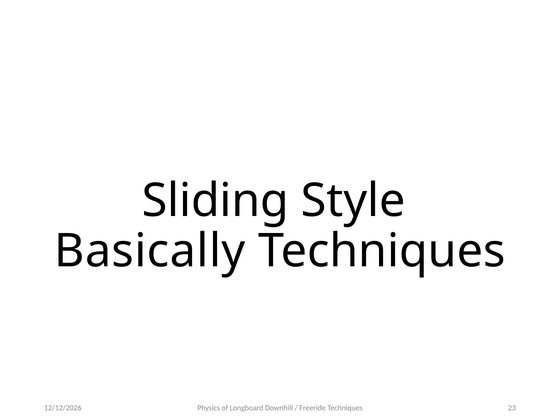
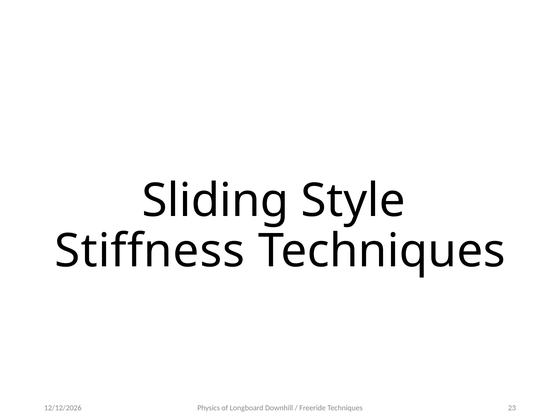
Basically: Basically -> Stiffness
